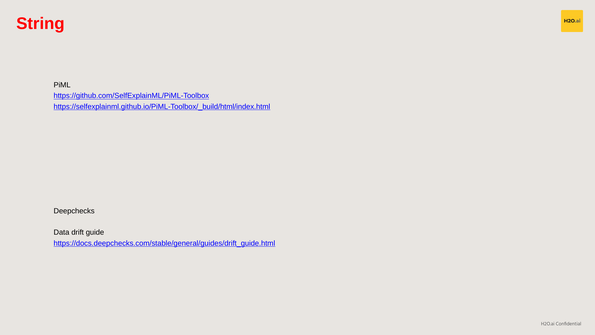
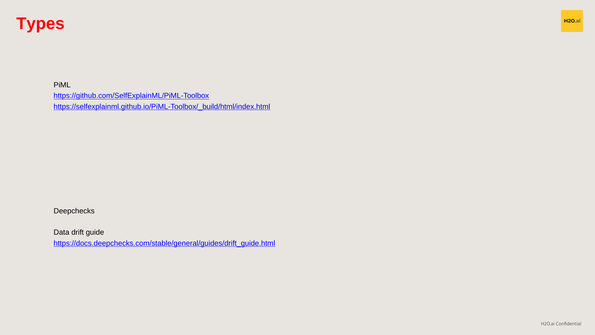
String: String -> Types
